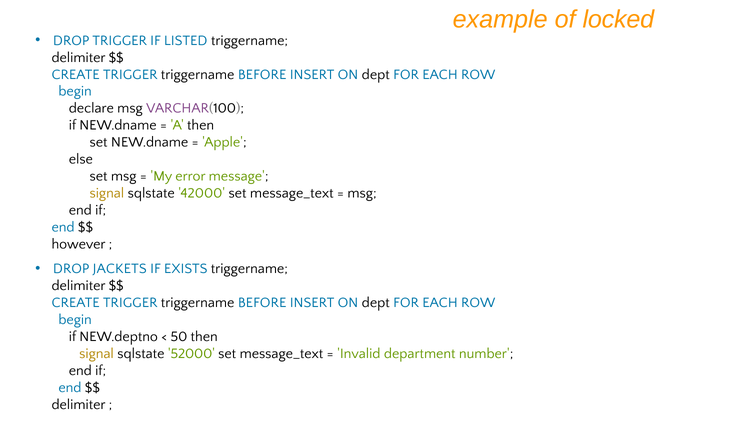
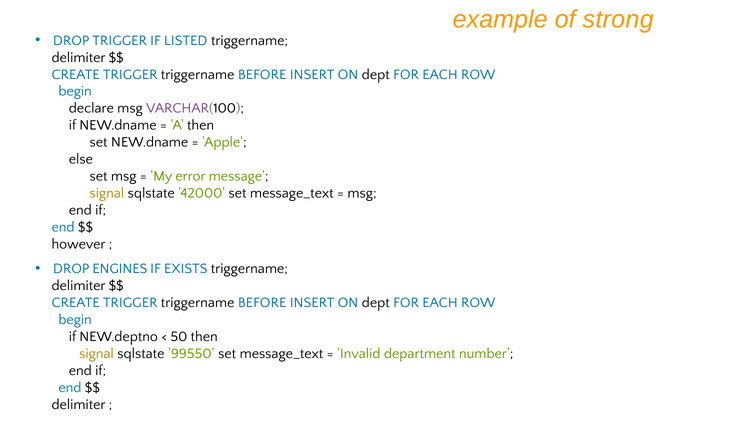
locked: locked -> strong
JACKETS: JACKETS -> ENGINES
52000: 52000 -> 99550
